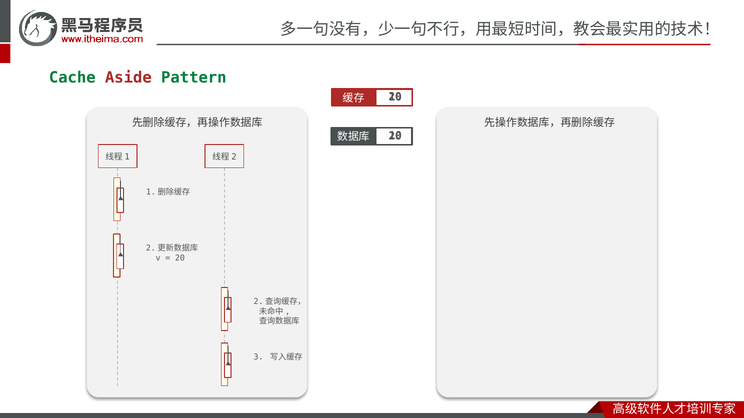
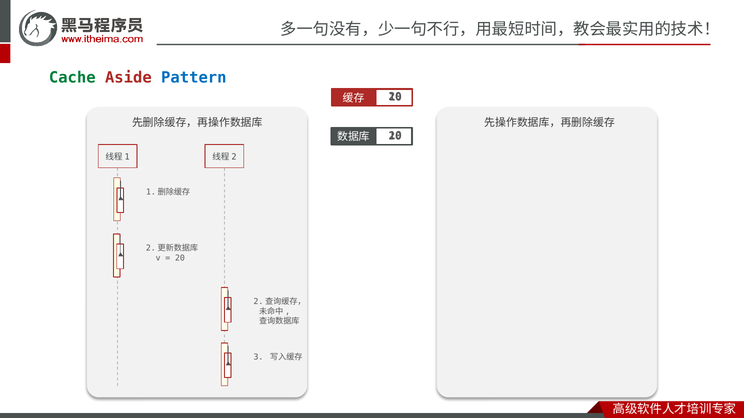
Pattern colour: green -> blue
